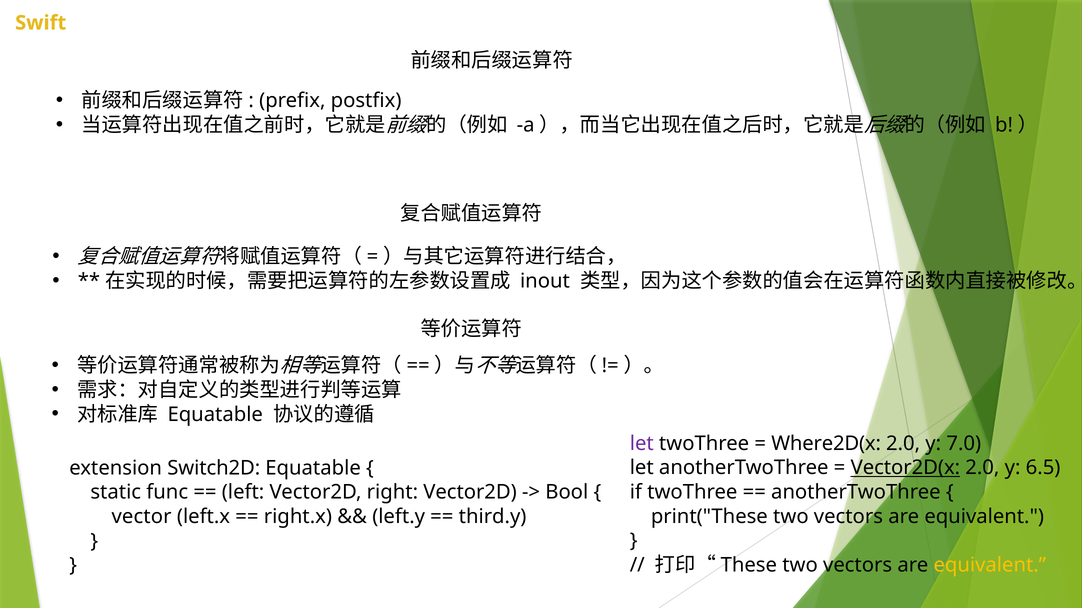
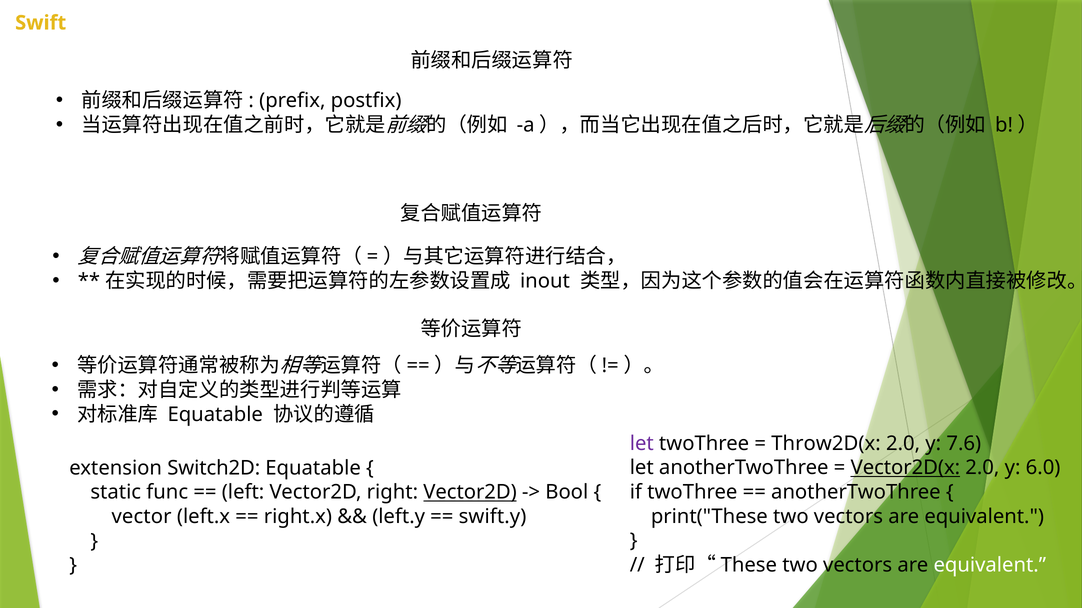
Where2D(x: Where2D(x -> Throw2D(x
7.0: 7.0 -> 7.6
6.5: 6.5 -> 6.0
Vector2D at (470, 493) underline: none -> present
third.y: third.y -> swift.y
equivalent at (990, 566) colour: yellow -> white
